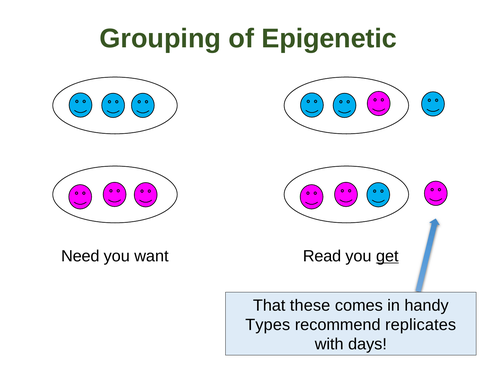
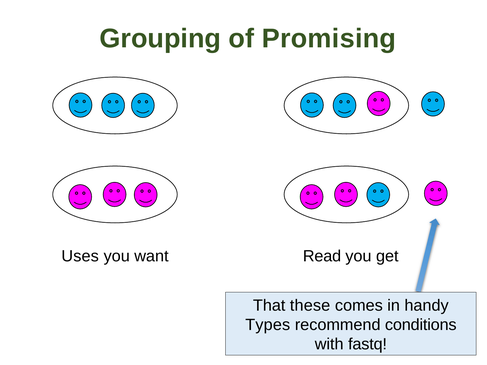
Epigenetic: Epigenetic -> Promising
Need: Need -> Uses
get underline: present -> none
replicates: replicates -> conditions
days: days -> fastq
